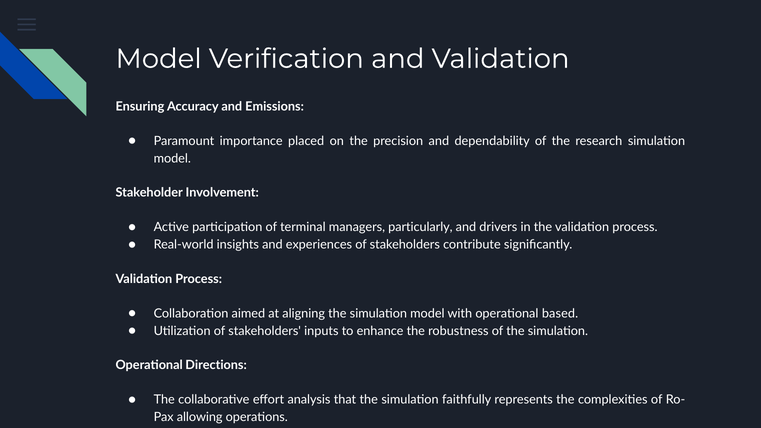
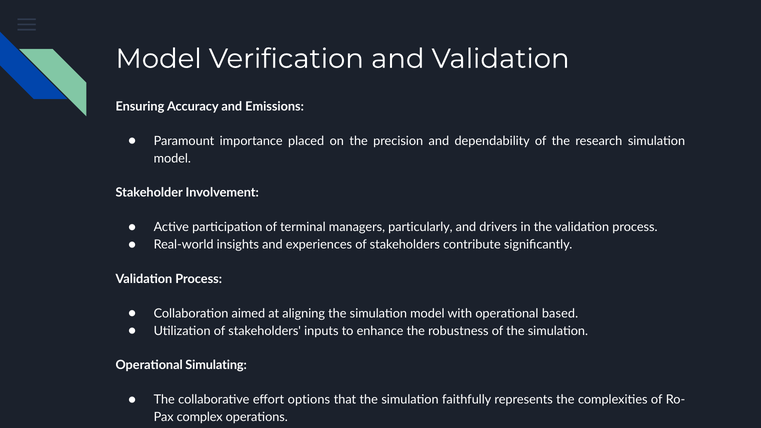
Directions: Directions -> Simulating
analysis: analysis -> options
allowing: allowing -> complex
